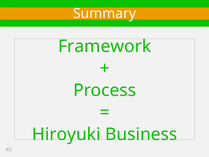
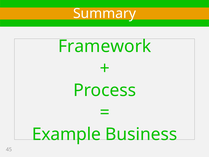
Hiroyuki: Hiroyuki -> Example
